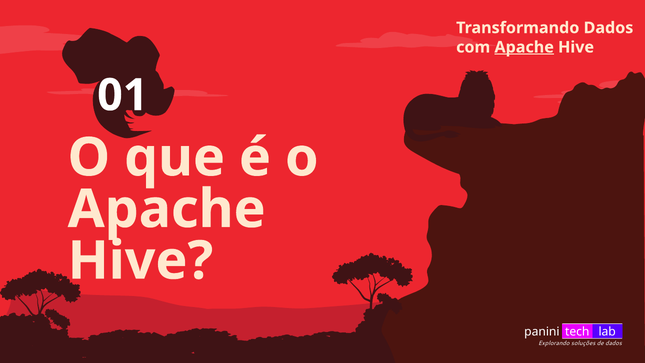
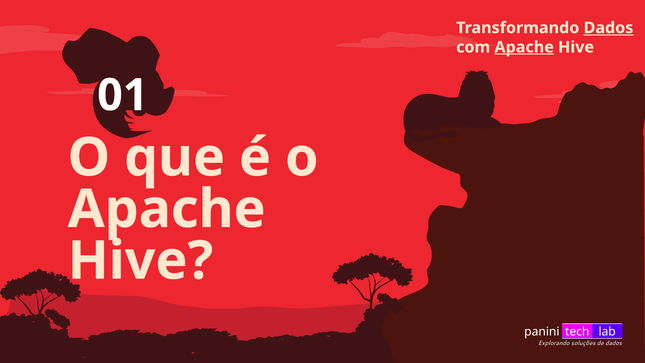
Dados at (608, 28) underline: none -> present
